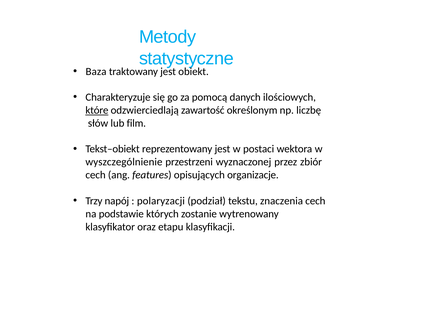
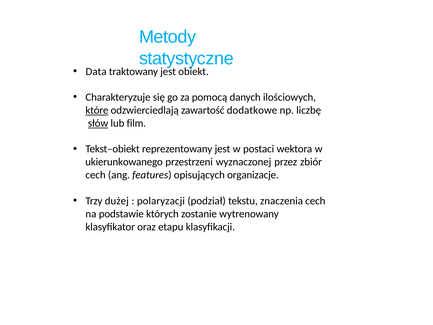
Baza: Baza -> Data
określonym: określonym -> dodatkowe
słów underline: none -> present
wyszczególnienie: wyszczególnienie -> ukierunkowanego
napój: napój -> dużej
